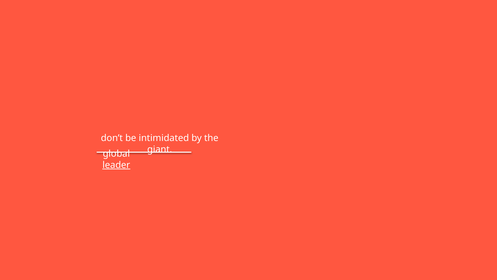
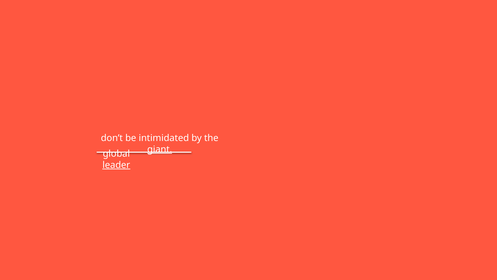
giant underline: none -> present
